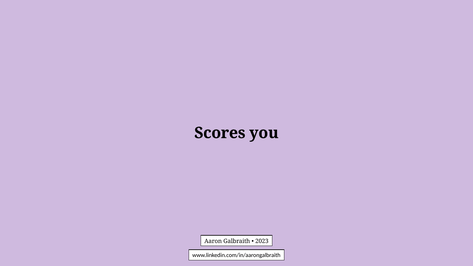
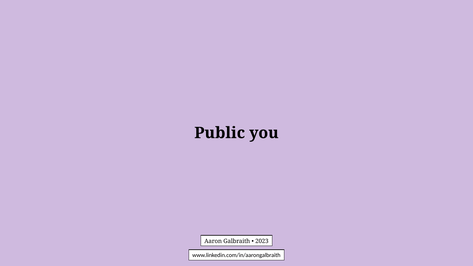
Scores: Scores -> Public
